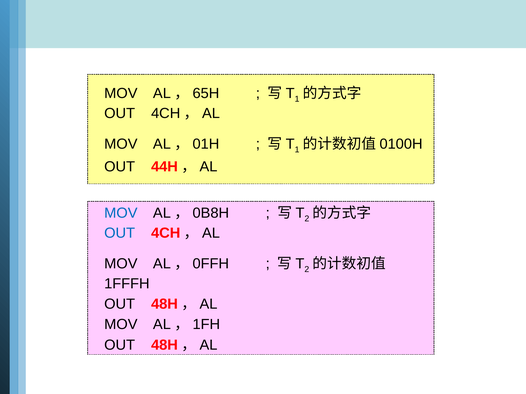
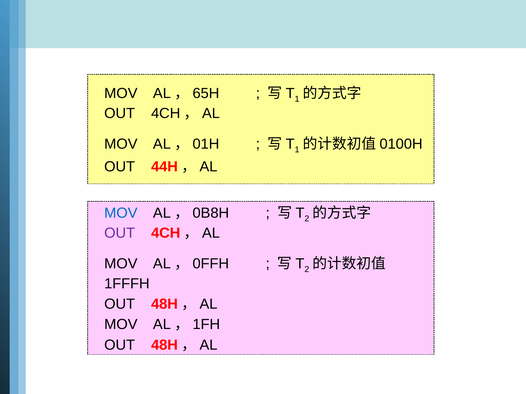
OUT at (120, 233) colour: blue -> purple
